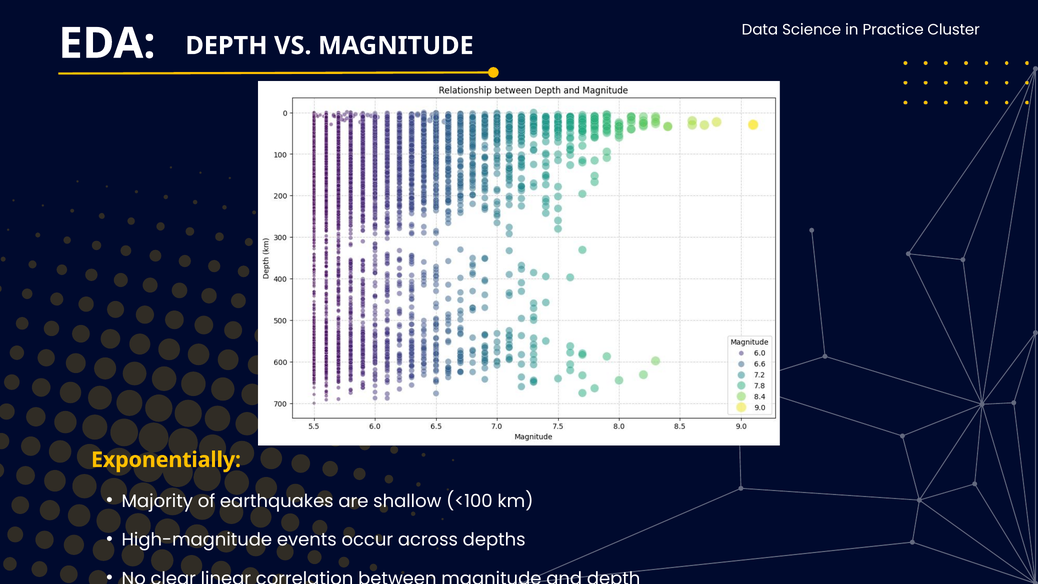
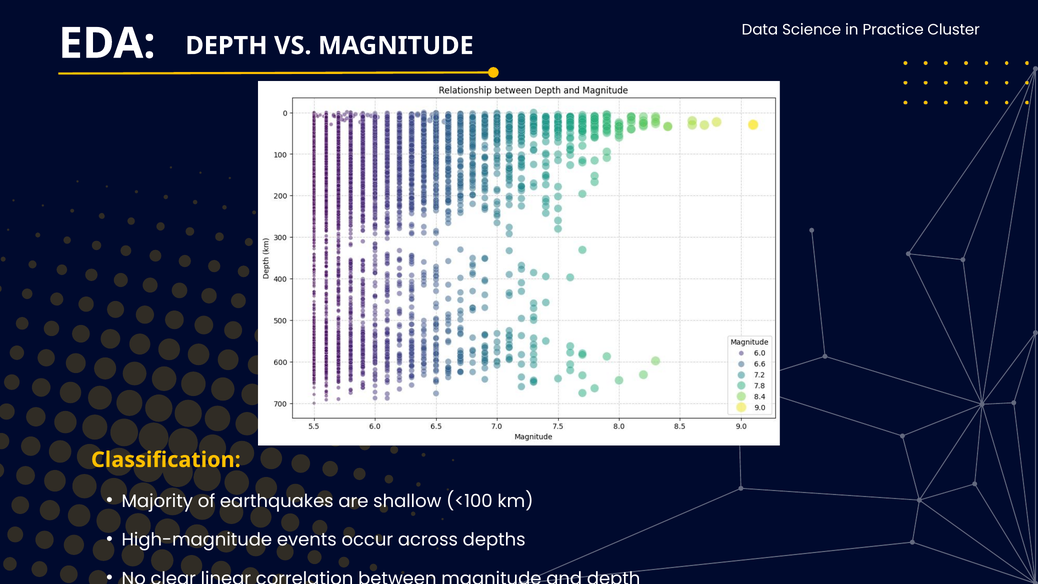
Exponentially: Exponentially -> Classification
